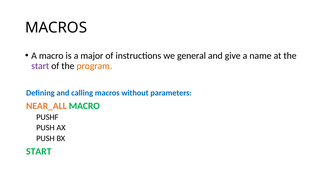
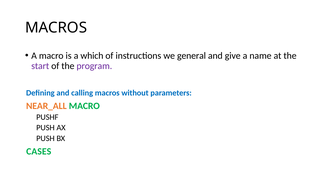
major: major -> which
program colour: orange -> purple
START at (39, 151): START -> CASES
